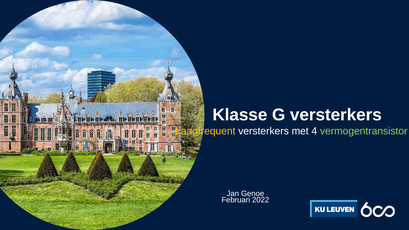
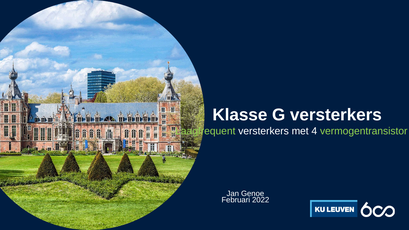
Laagfrequent colour: yellow -> light green
